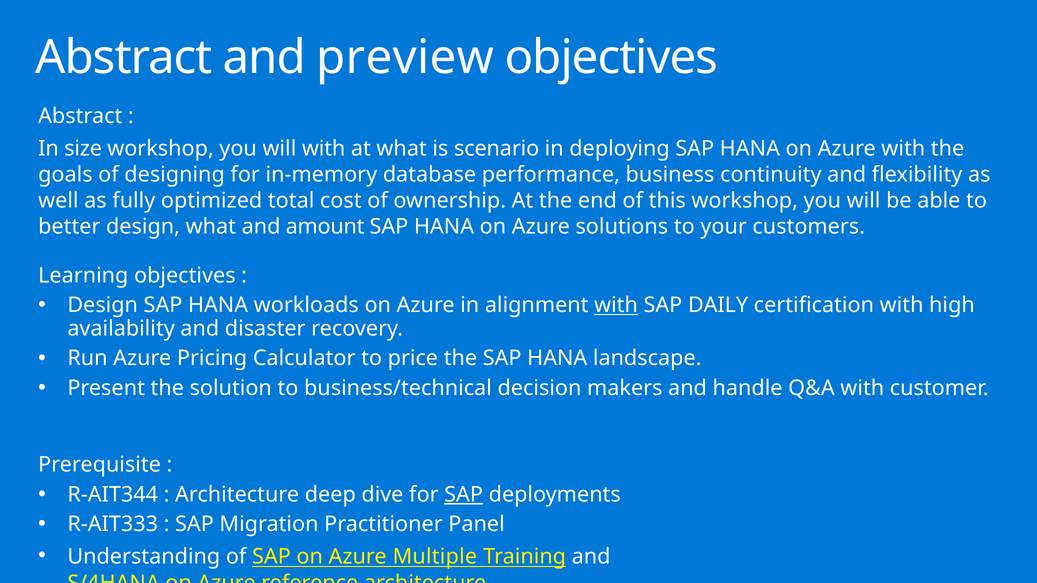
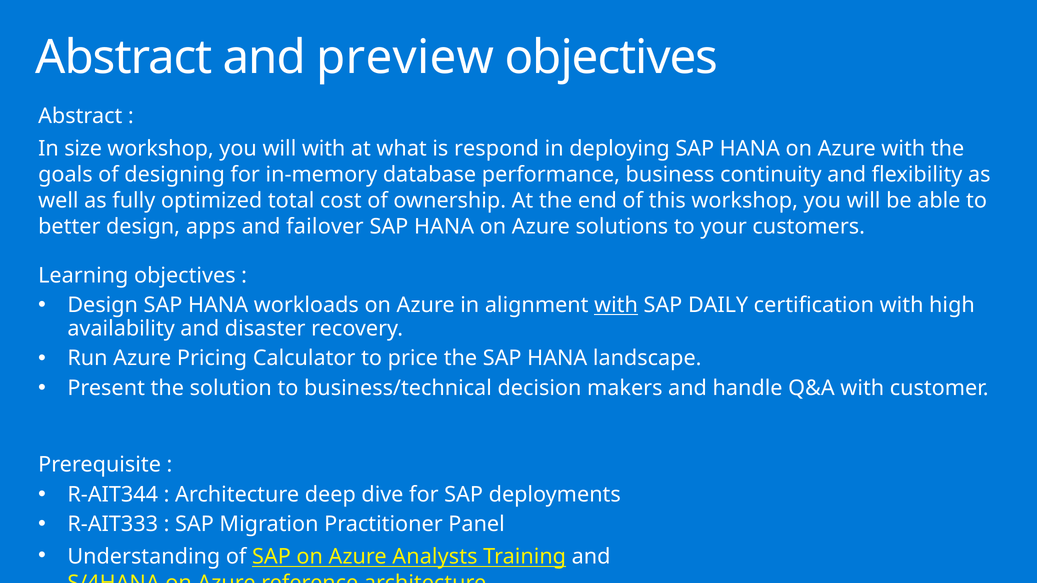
scenario: scenario -> respond
design what: what -> apps
amount: amount -> failover
SAP at (464, 495) underline: present -> none
Multiple: Multiple -> Analysts
